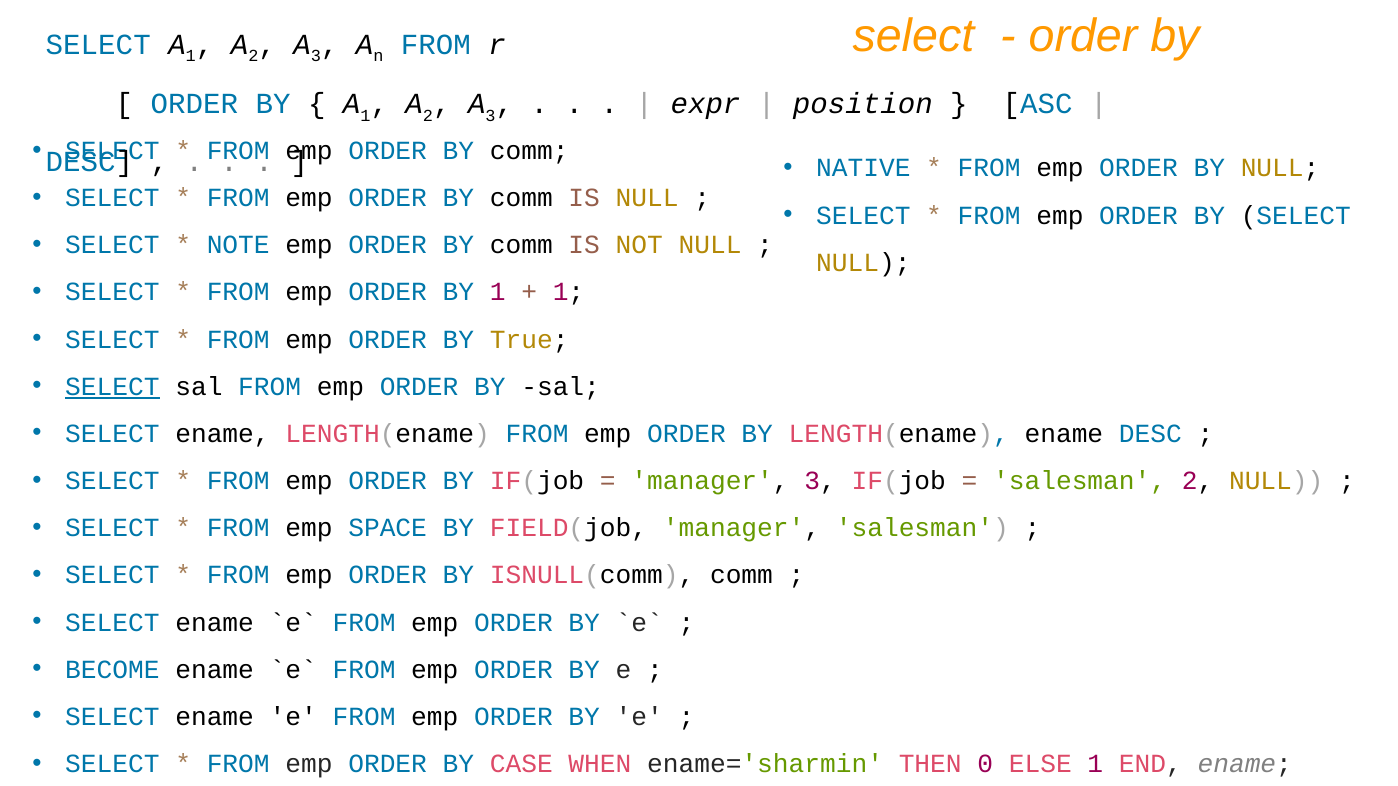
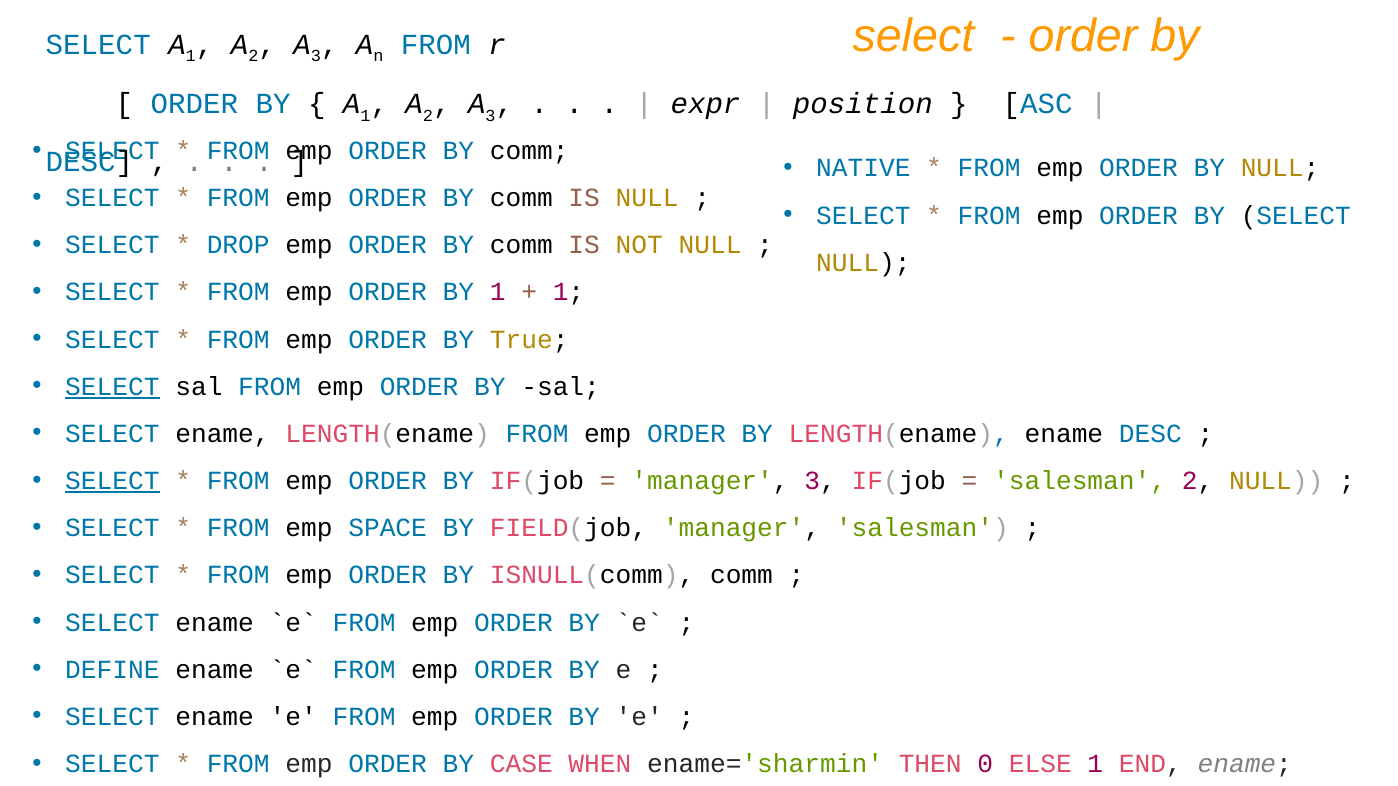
NOTE: NOTE -> DROP
SELECT at (112, 481) underline: none -> present
BECOME: BECOME -> DEFINE
